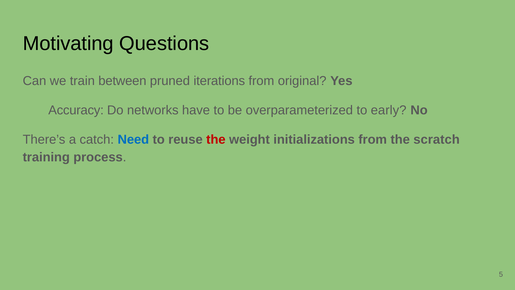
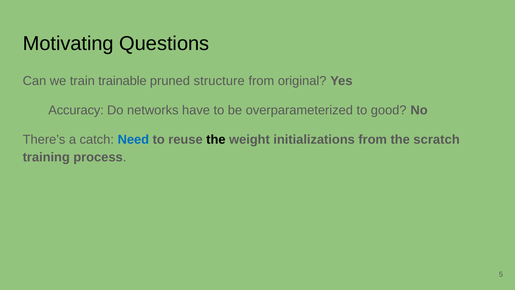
between: between -> trainable
iterations: iterations -> structure
early: early -> good
the at (216, 139) colour: red -> black
